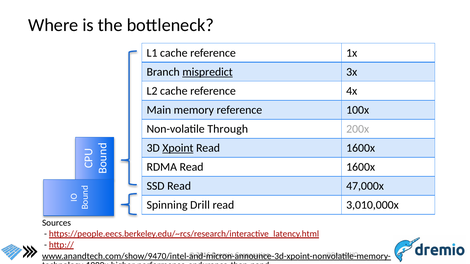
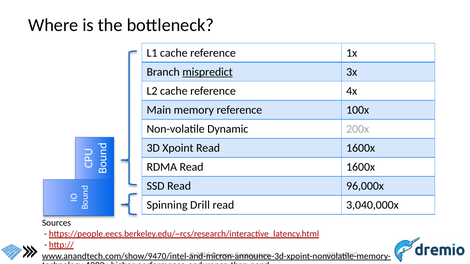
Through: Through -> Dynamic
Xpoint underline: present -> none
47,000x: 47,000x -> 96,000x
3,010,000x: 3,010,000x -> 3,040,000x
